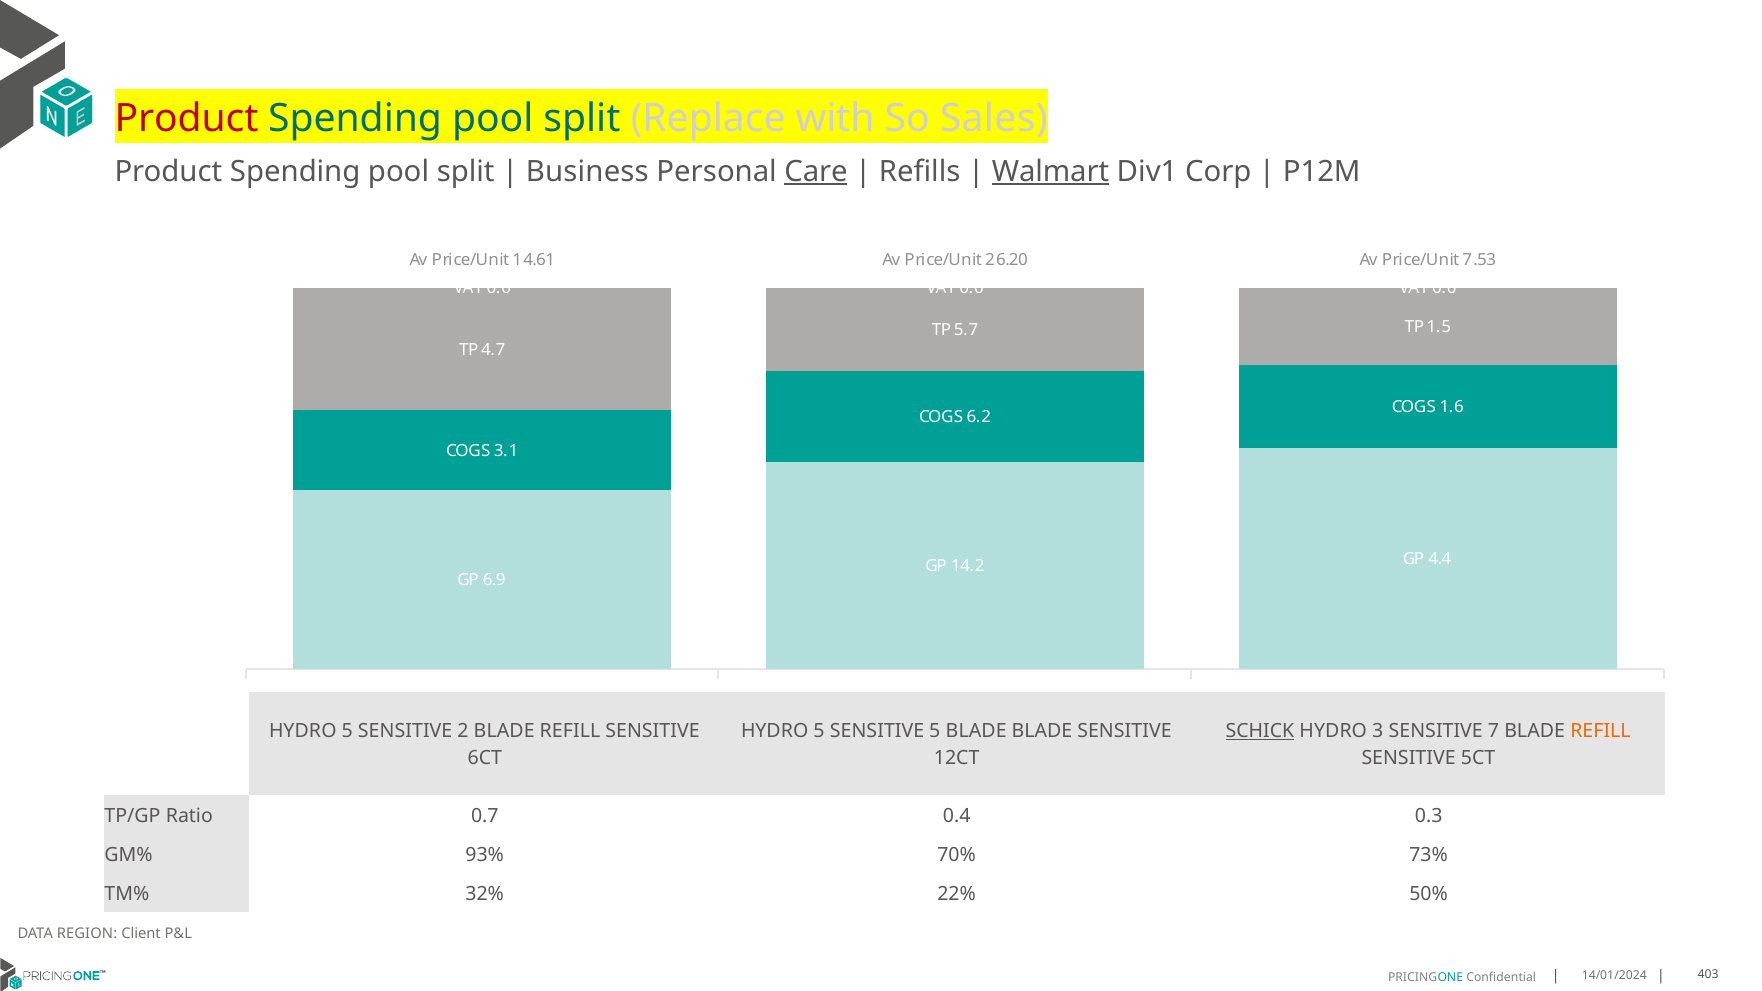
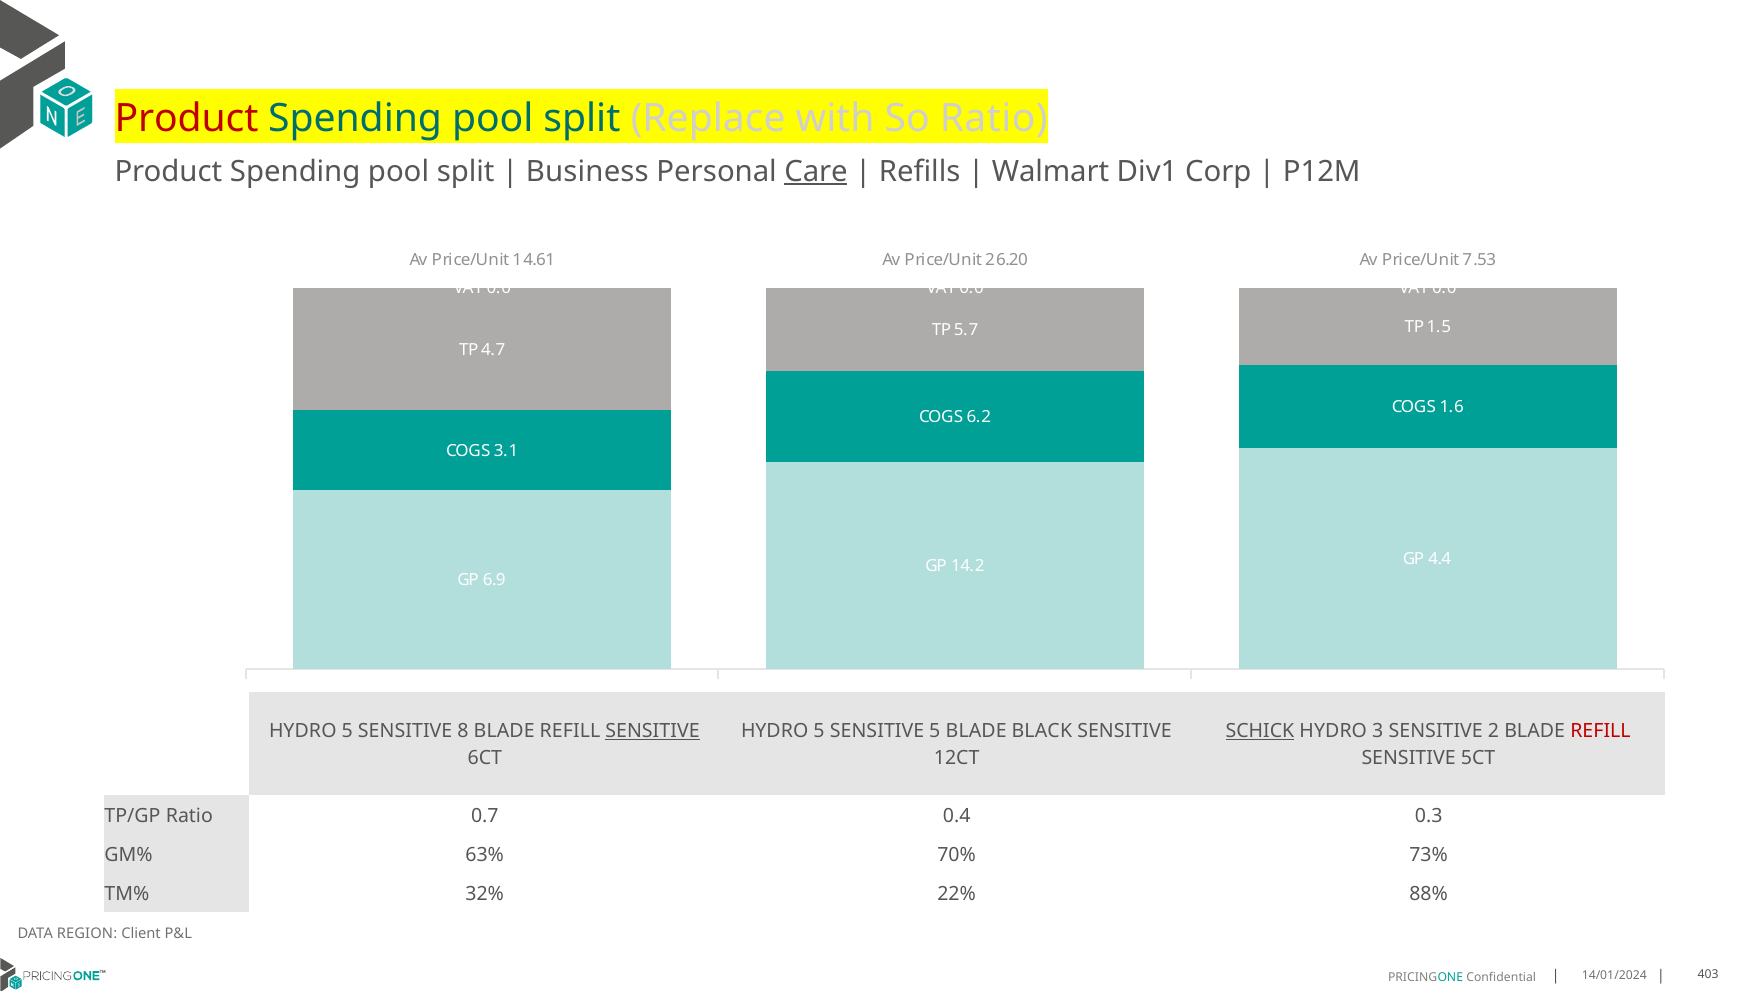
So Sales: Sales -> Ratio
Walmart underline: present -> none
2: 2 -> 8
SENSITIVE at (653, 731) underline: none -> present
BLADE BLADE: BLADE -> BLACK
7: 7 -> 2
REFILL at (1600, 731) colour: orange -> red
93%: 93% -> 63%
50%: 50% -> 88%
